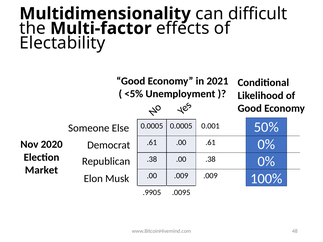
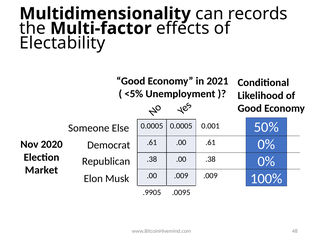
difficult: difficult -> records
